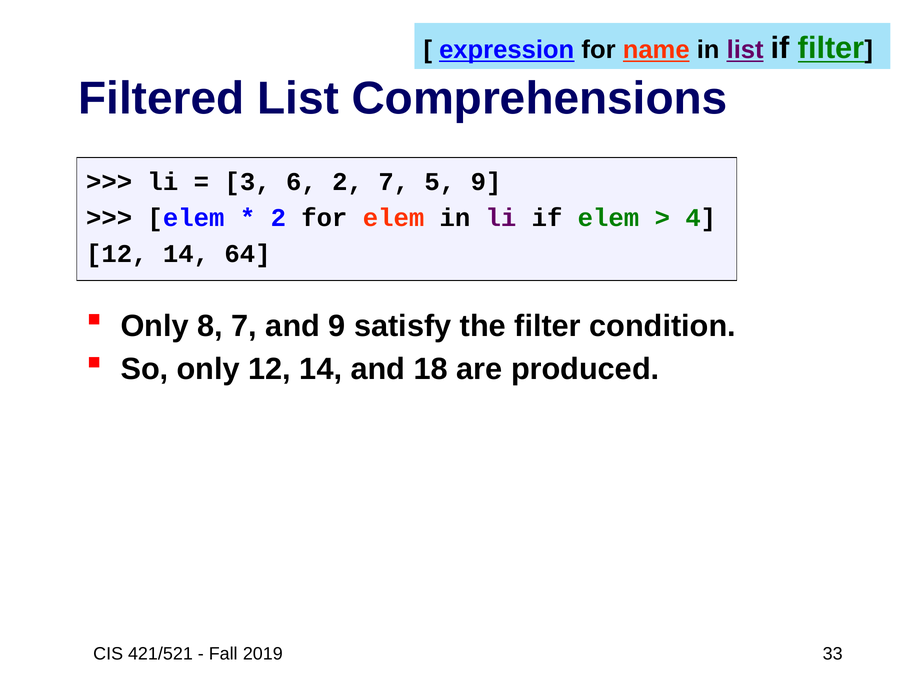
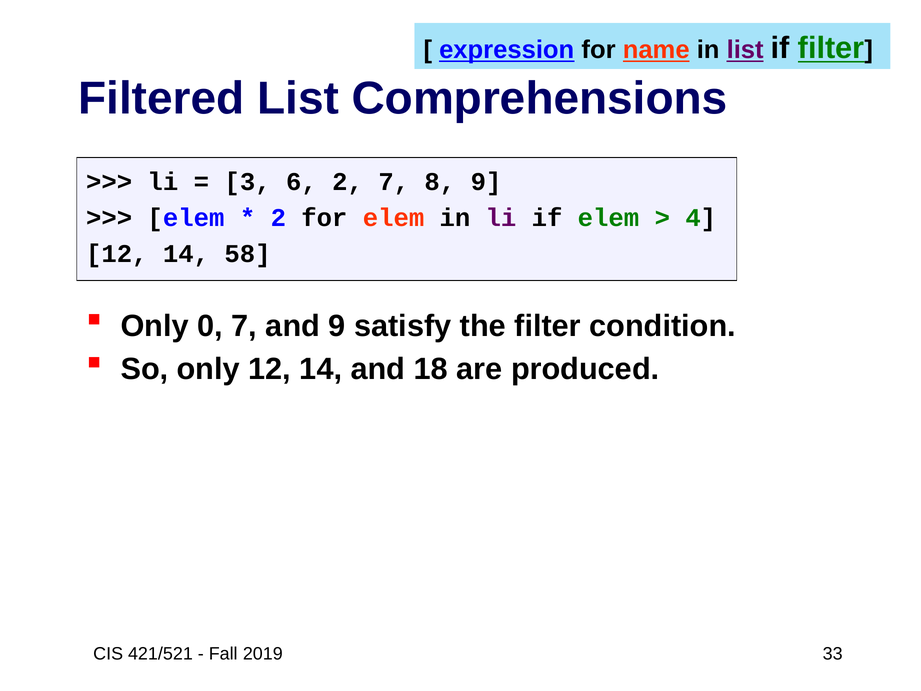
5: 5 -> 8
64: 64 -> 58
8: 8 -> 0
